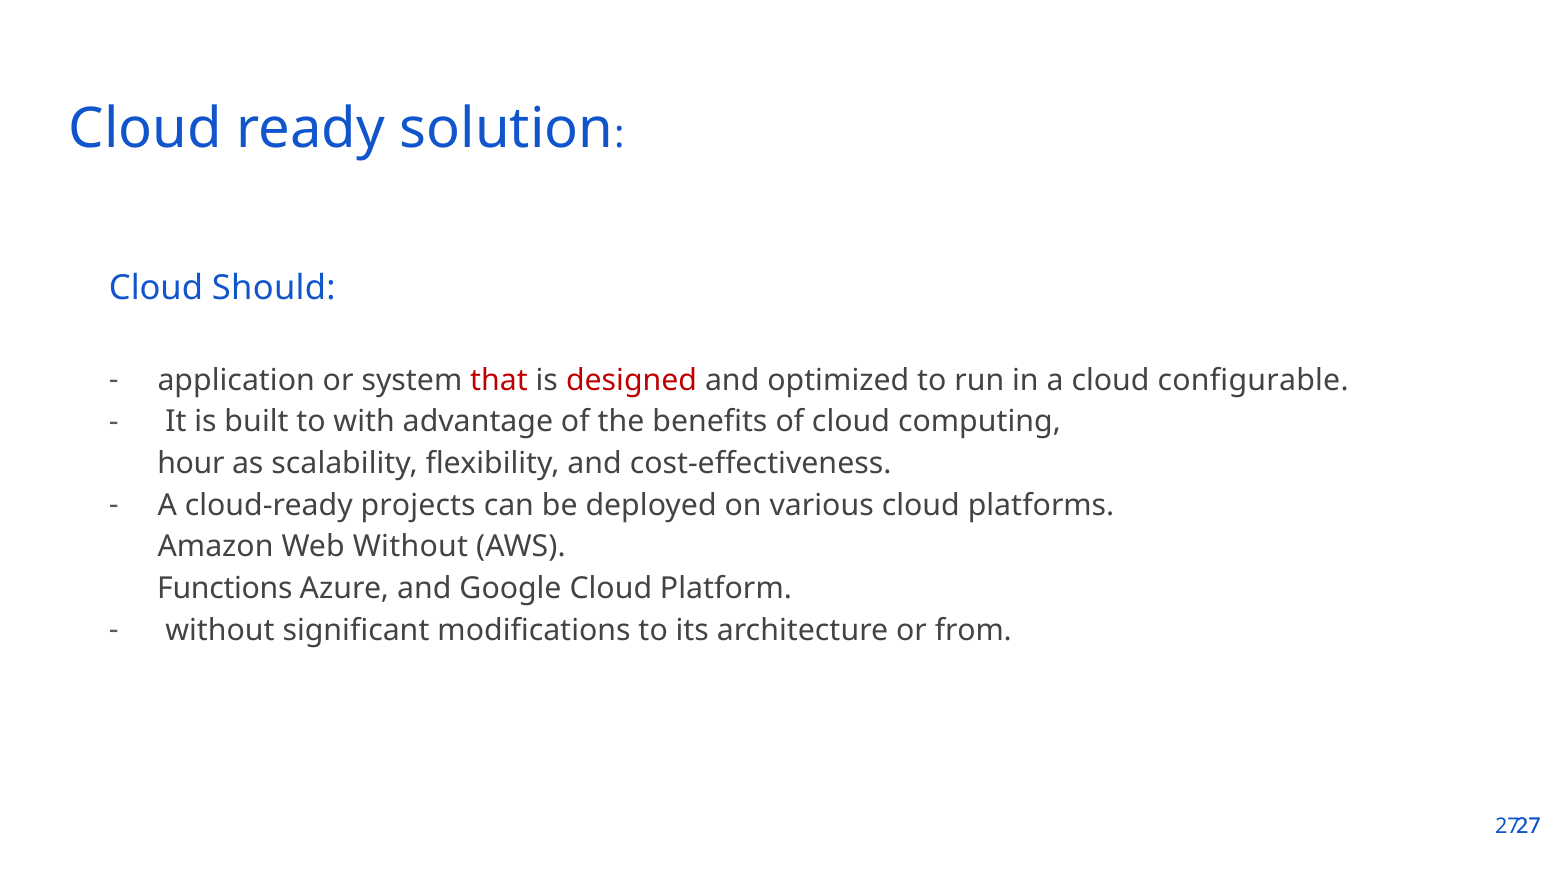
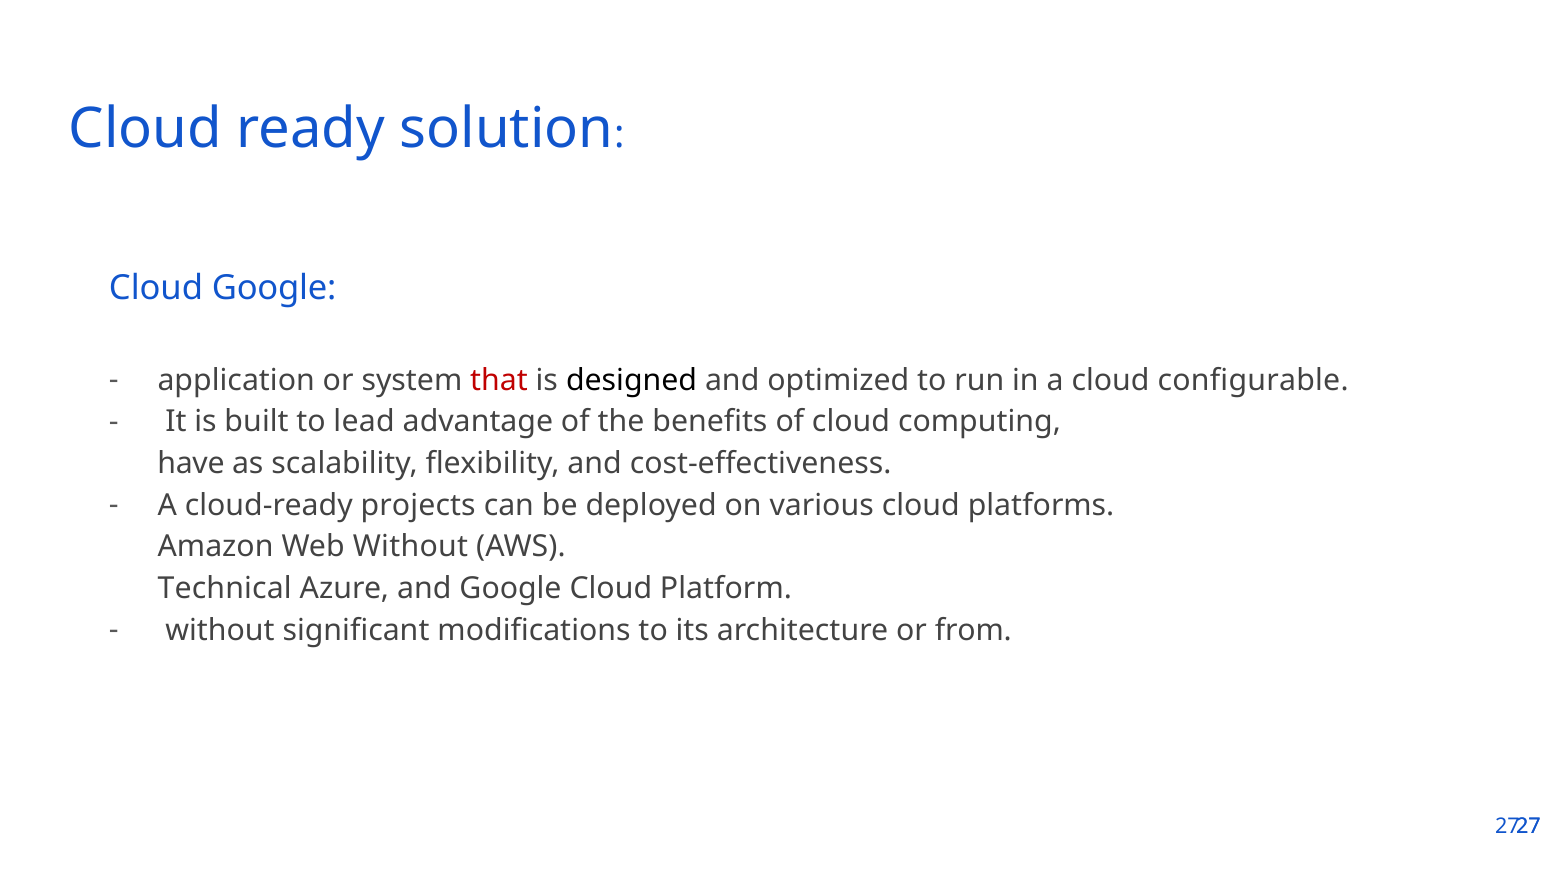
Cloud Should: Should -> Google
designed colour: red -> black
with: with -> lead
hour: hour -> have
Functions: Functions -> Technical
